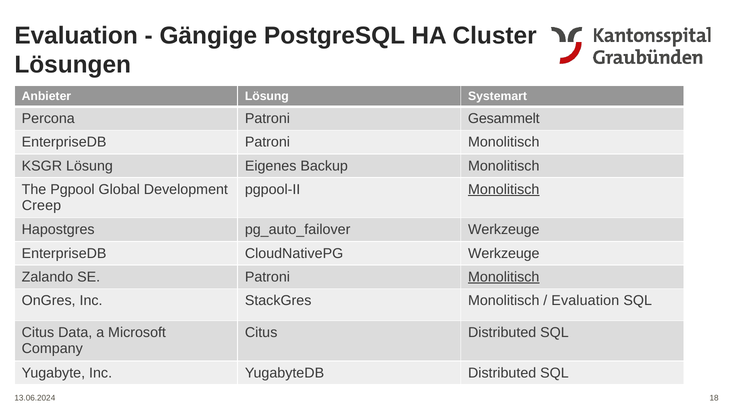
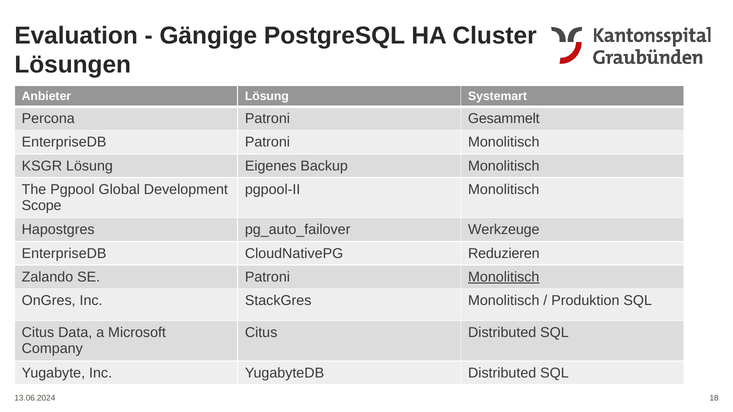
Monolitisch at (504, 190) underline: present -> none
Creep: Creep -> Scope
CloudNativePG Werkzeuge: Werkzeuge -> Reduzieren
Evaluation at (585, 301): Evaluation -> Produktion
